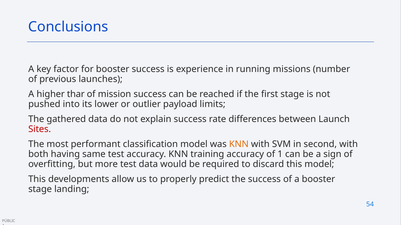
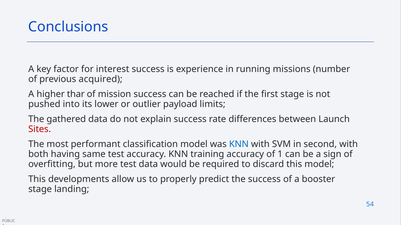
for booster: booster -> interest
launches: launches -> acquired
KNN at (239, 145) colour: orange -> blue
